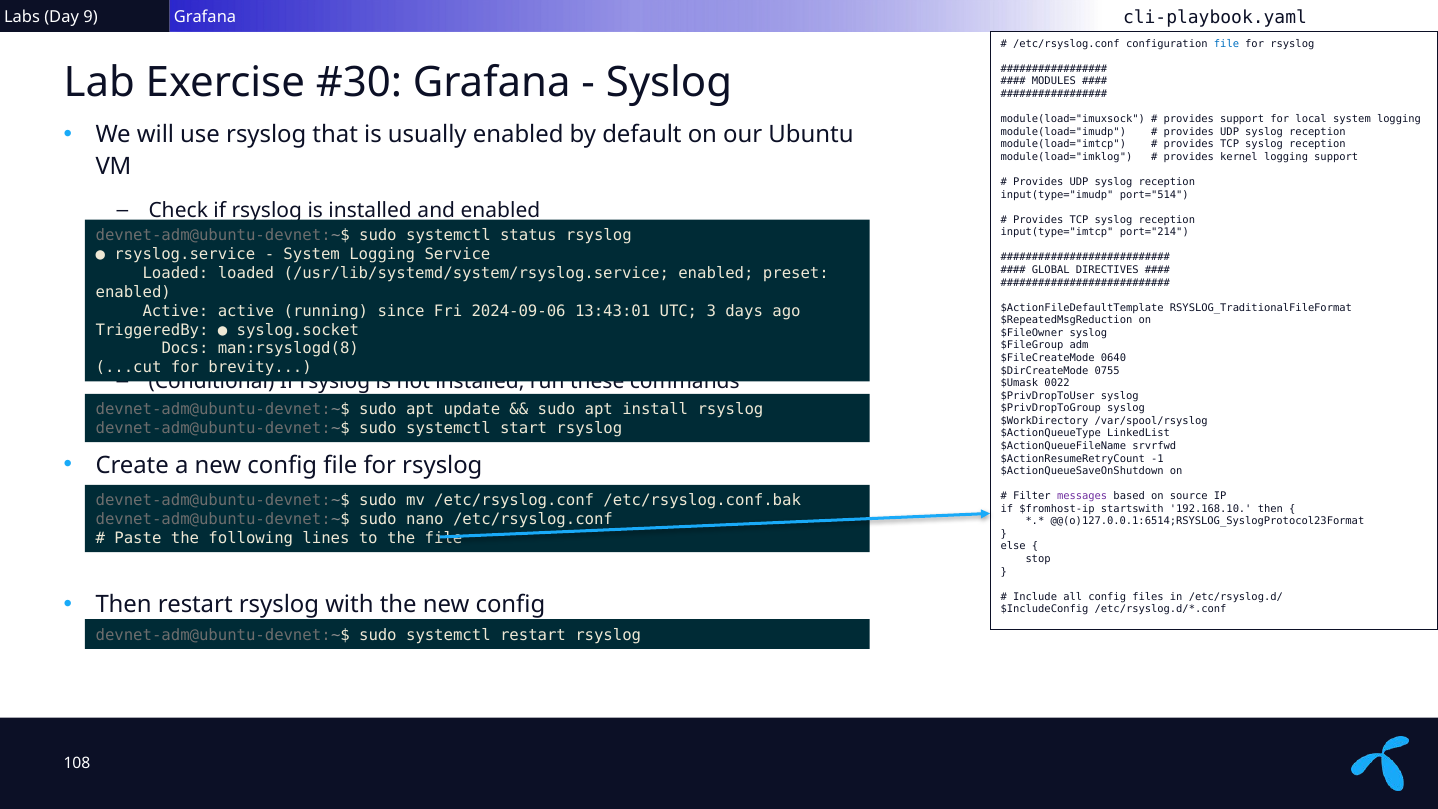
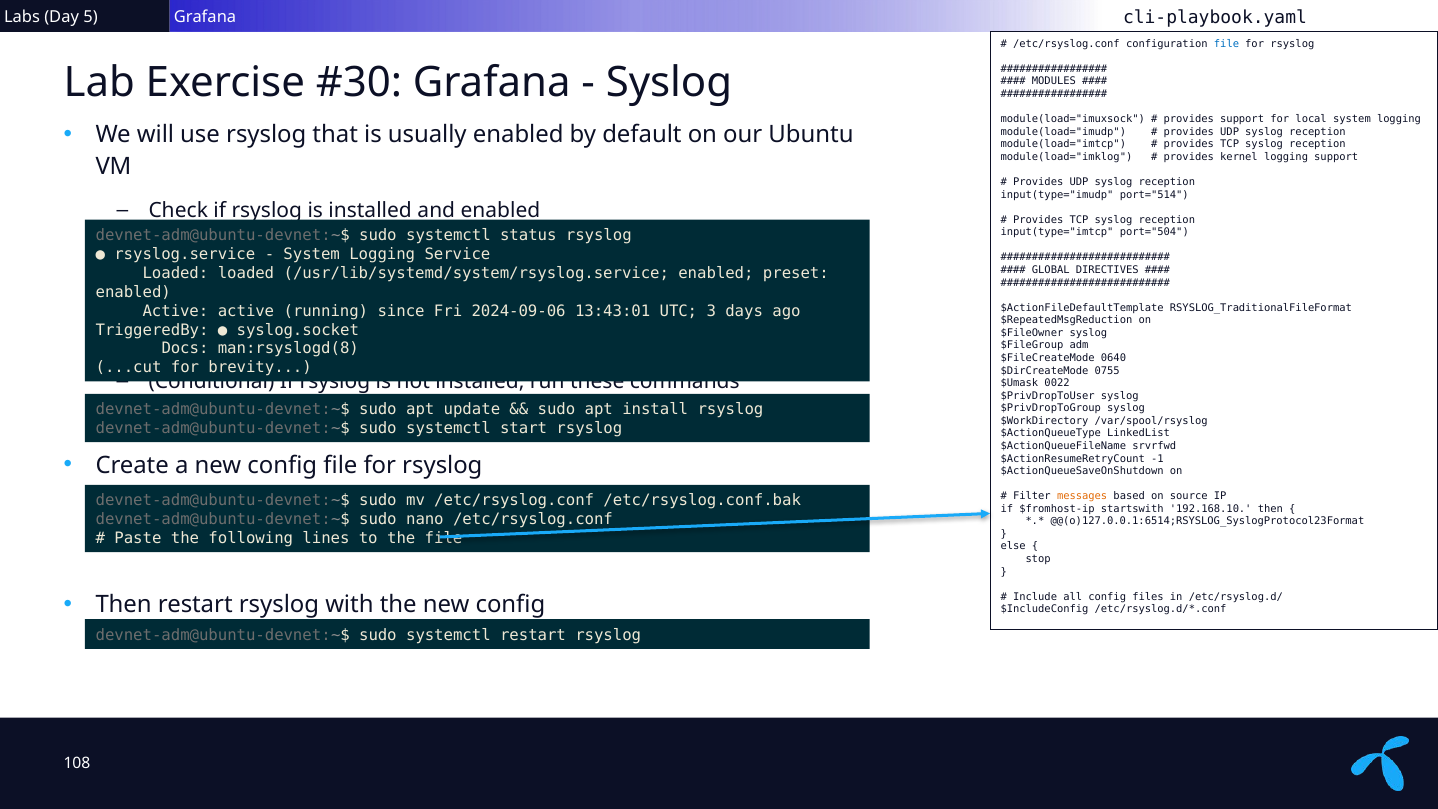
9: 9 -> 5
port="214: port="214 -> port="504
messages colour: purple -> orange
